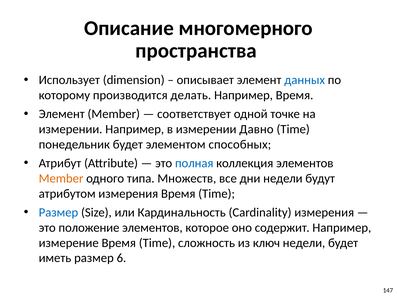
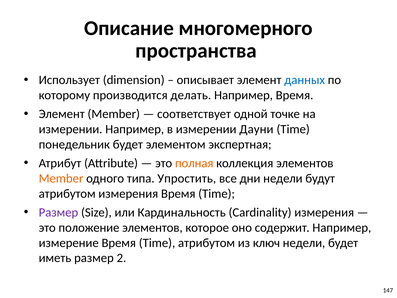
Давно: Давно -> Дауни
способных: способных -> экспертная
полная colour: blue -> orange
Множеств: Множеств -> Упростить
Размер at (58, 212) colour: blue -> purple
Time сложность: сложность -> атрибутом
6: 6 -> 2
